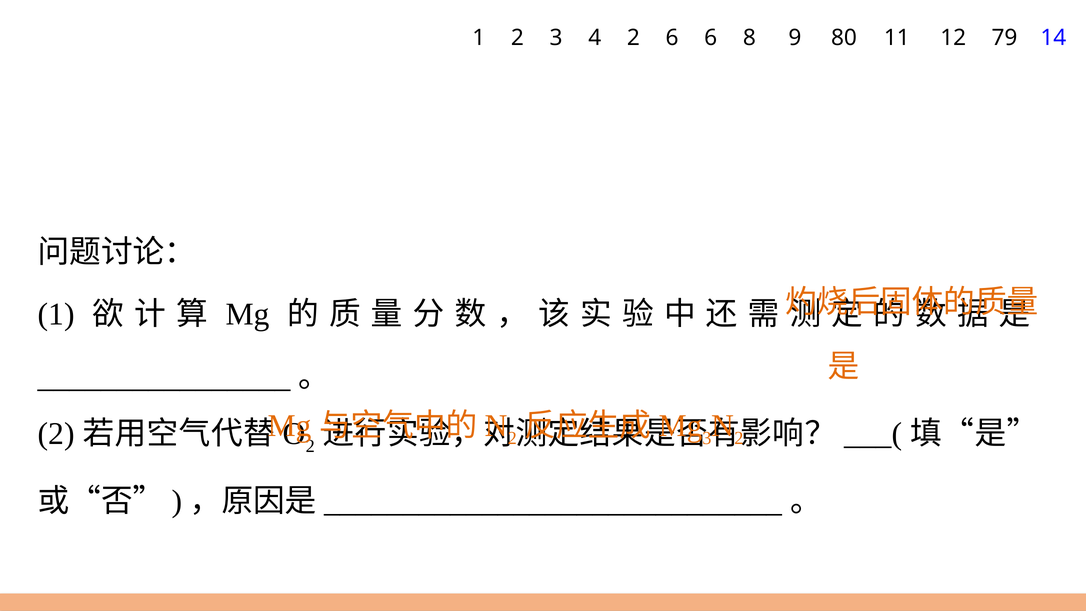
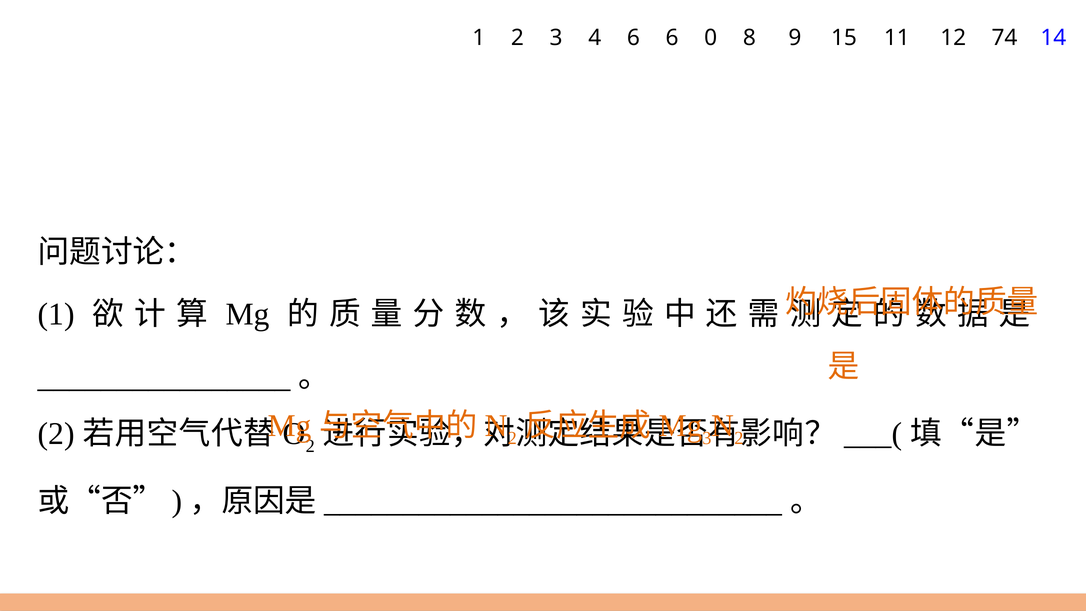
4 2: 2 -> 6
6 6: 6 -> 0
80: 80 -> 15
79: 79 -> 74
